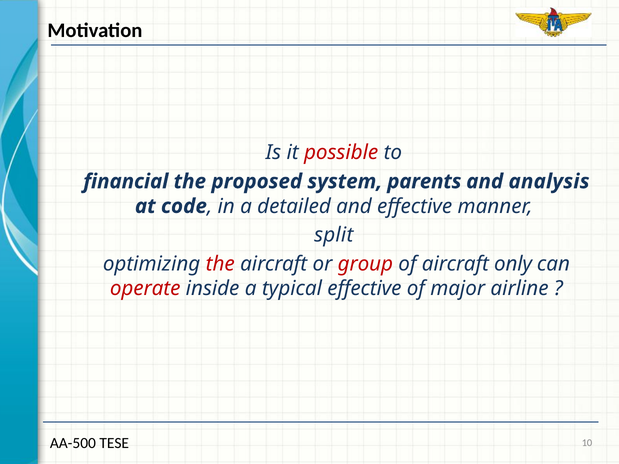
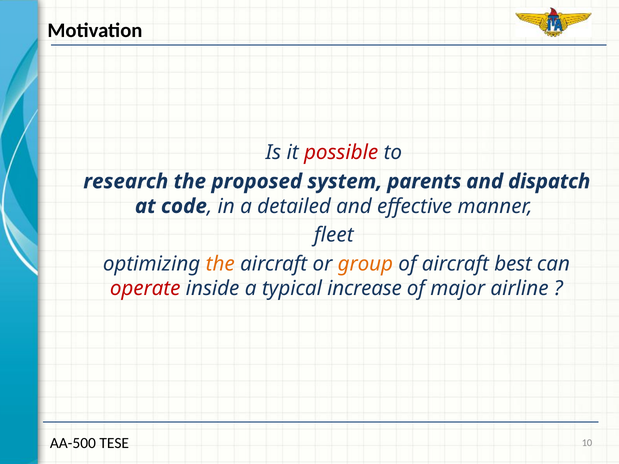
financial: financial -> research
analysis: analysis -> dispatch
split: split -> fleet
the at (220, 264) colour: red -> orange
group colour: red -> orange
only: only -> best
typical effective: effective -> increase
